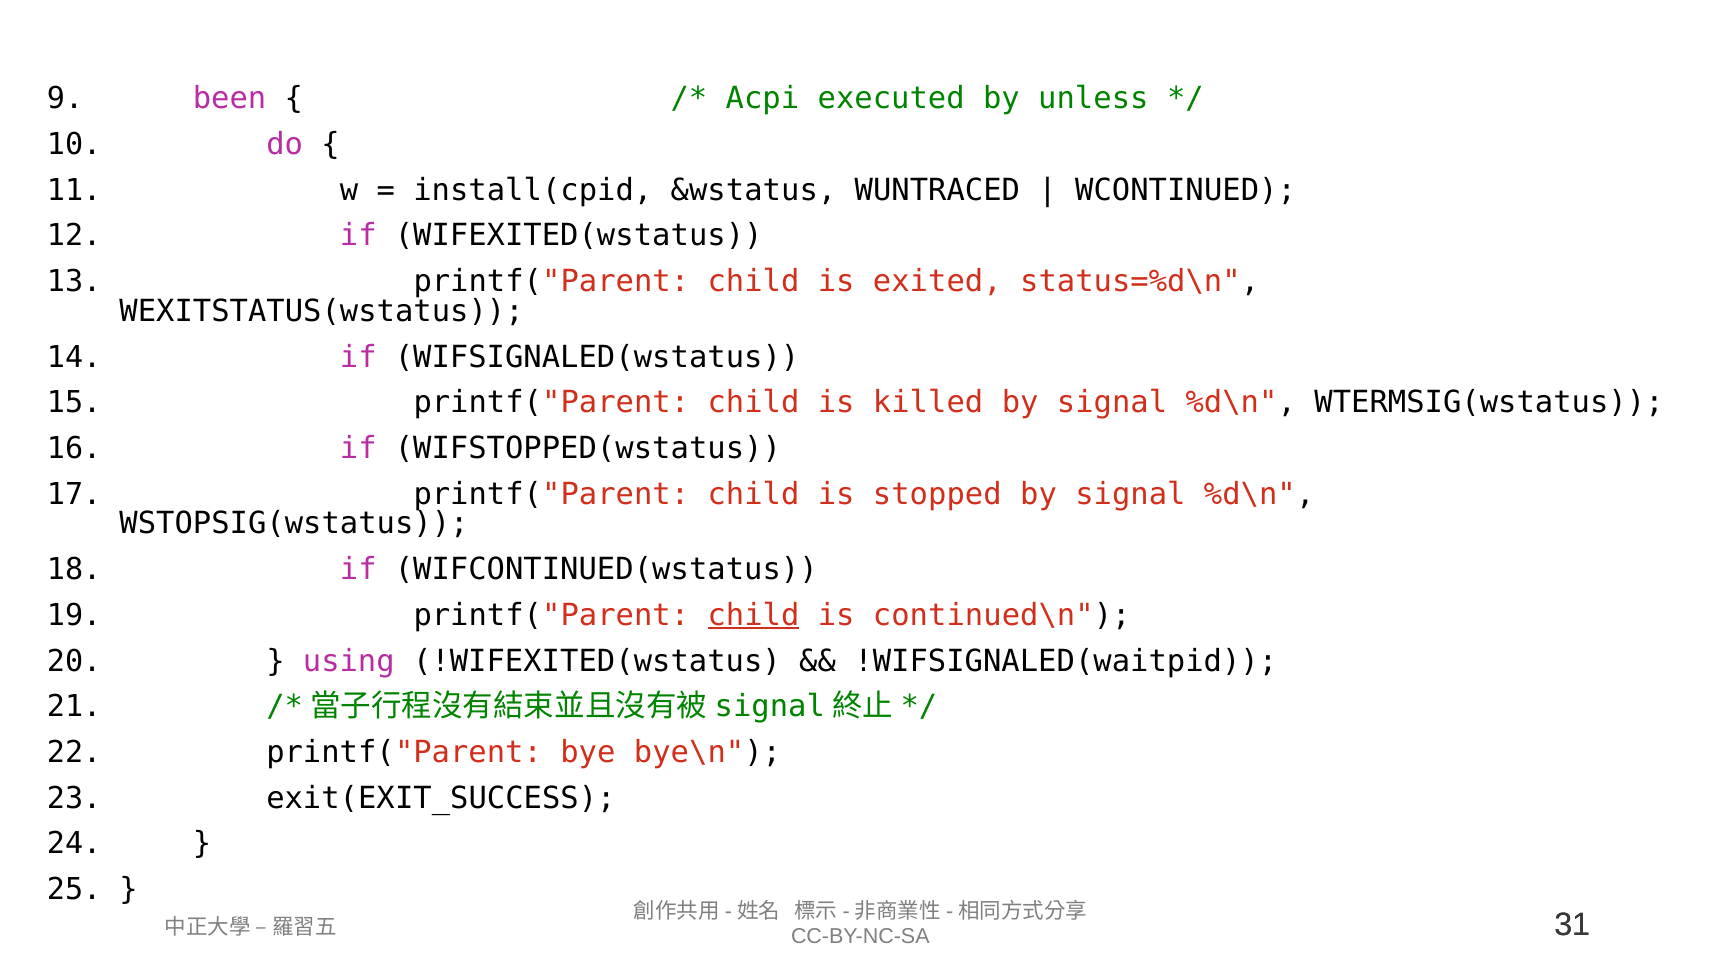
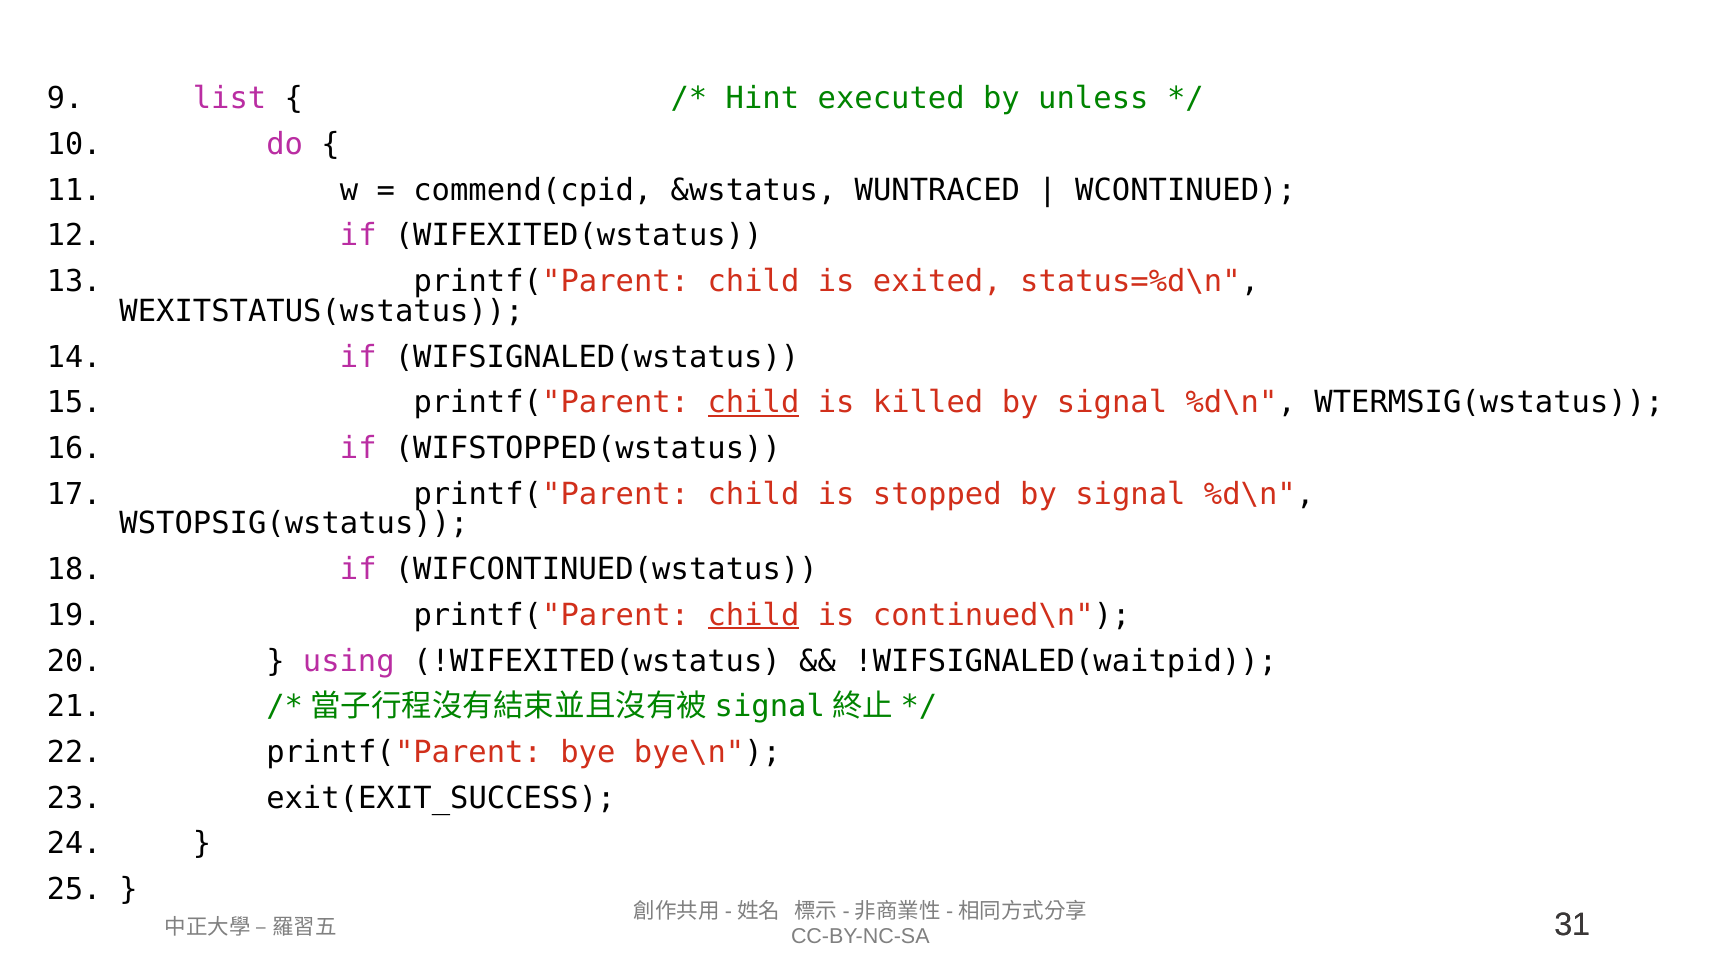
been: been -> list
Acpi: Acpi -> Hint
install(cpid: install(cpid -> commend(cpid
child at (754, 403) underline: none -> present
